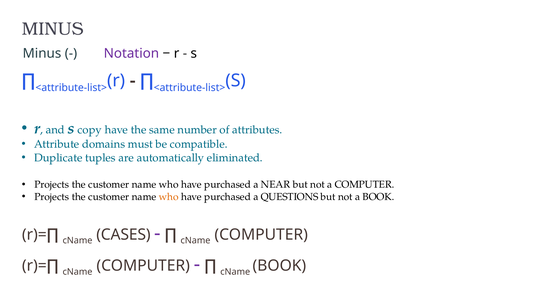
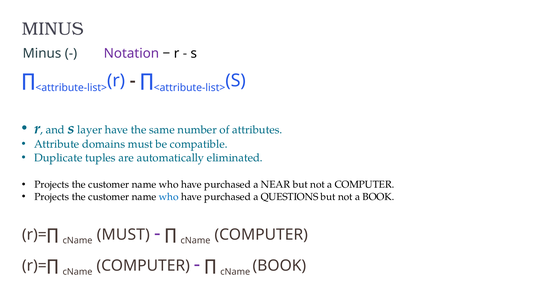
copy: copy -> layer
who at (169, 197) colour: orange -> blue
cName CASES: CASES -> MUST
